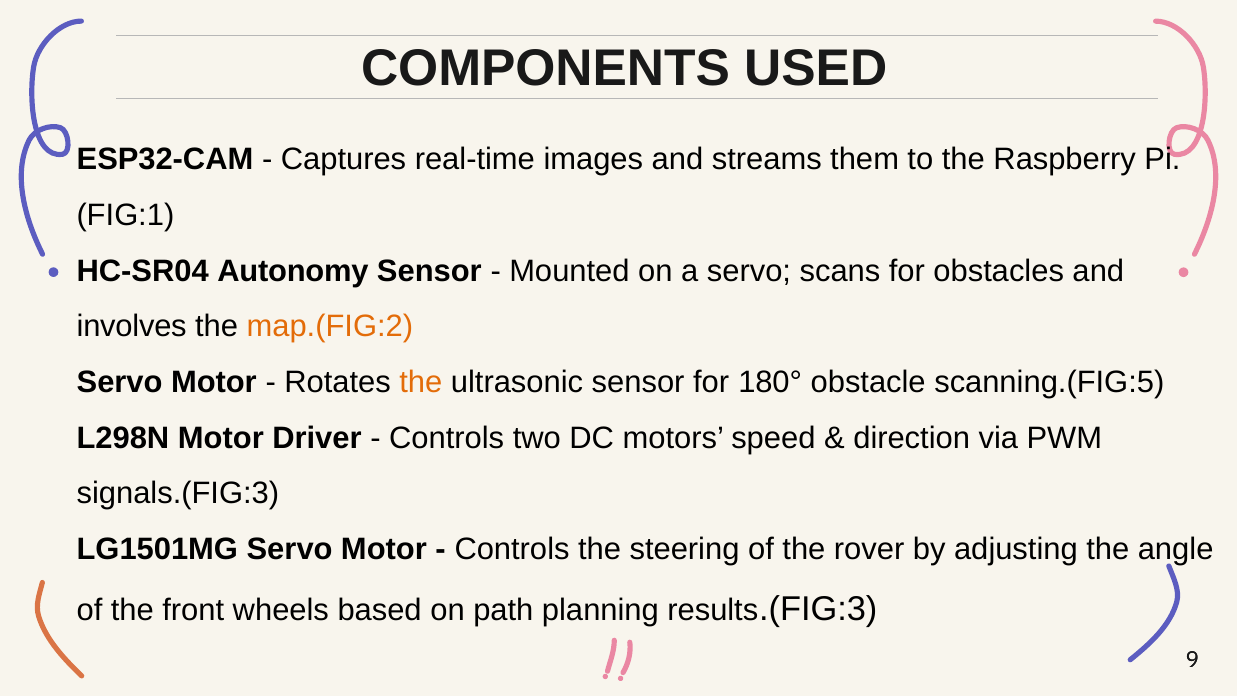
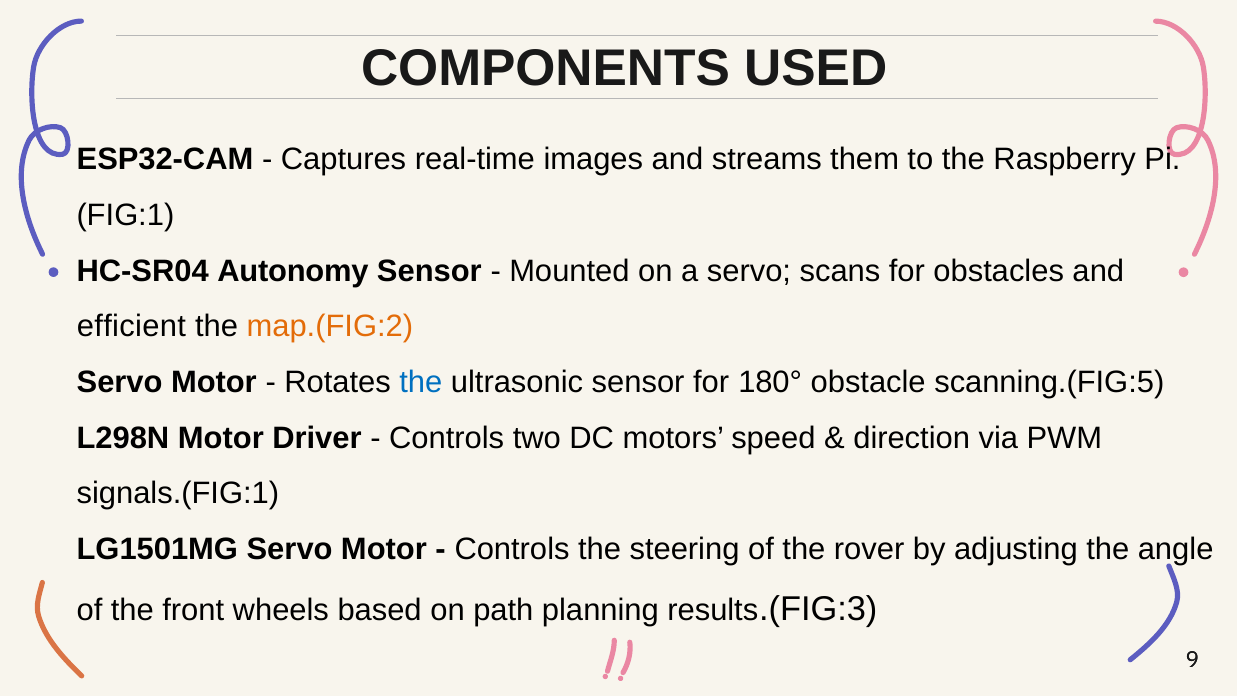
involves: involves -> efficient
the at (421, 382) colour: orange -> blue
signals.(FIG:3: signals.(FIG:3 -> signals.(FIG:1
